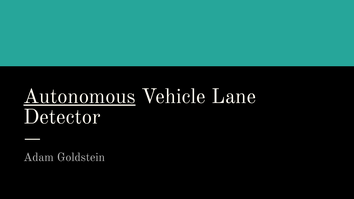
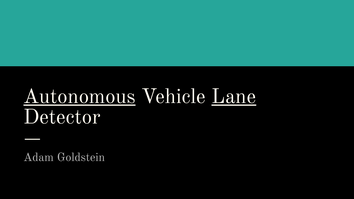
Lane underline: none -> present
